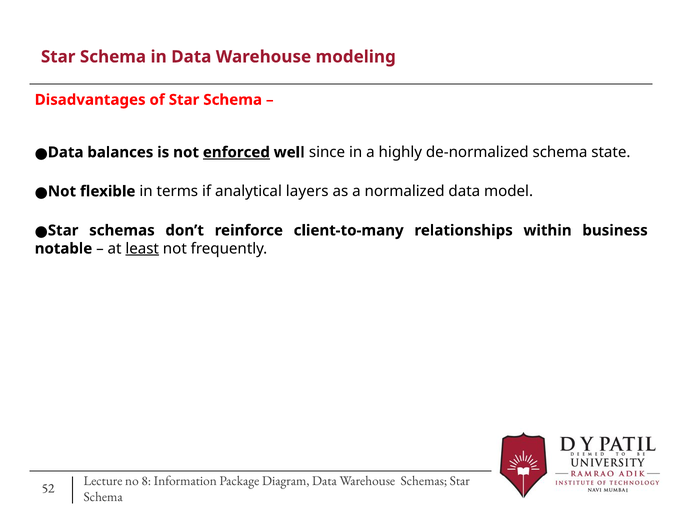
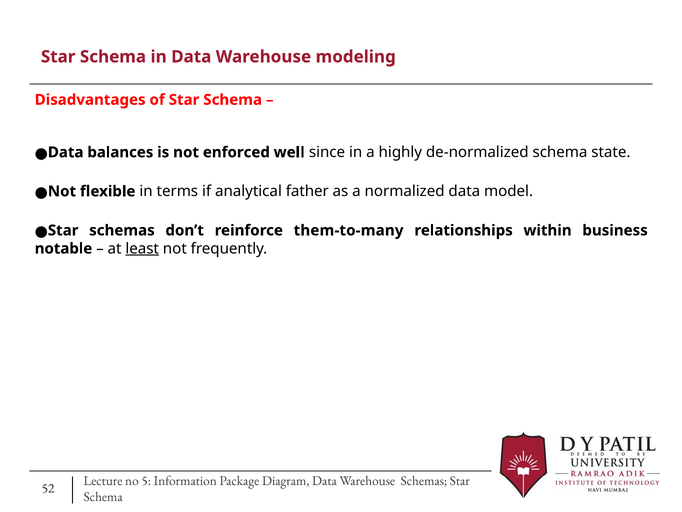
enforced underline: present -> none
layers: layers -> father
client-to-many: client-to-many -> them-to-many
8: 8 -> 5
